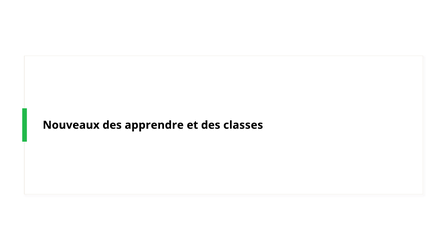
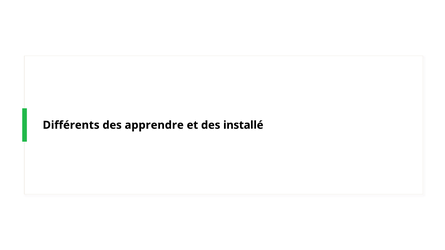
Nouveaux: Nouveaux -> Différents
classes: classes -> installé
